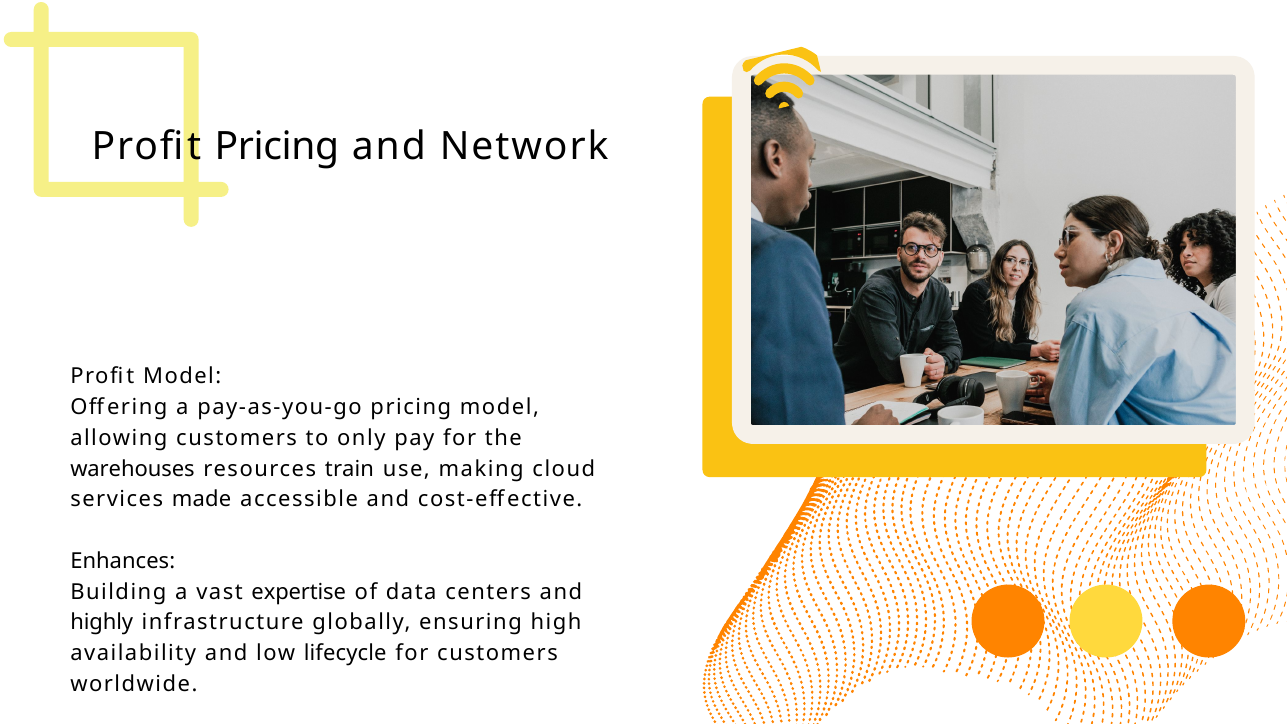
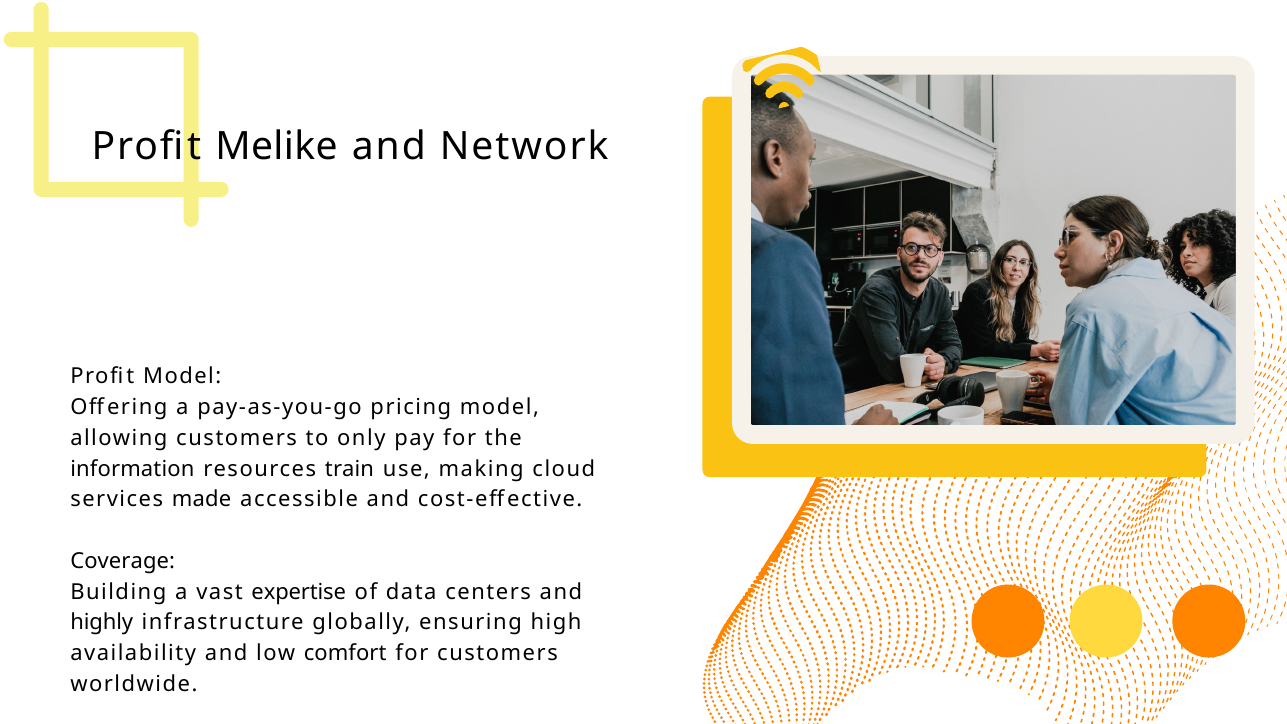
Profit Pricing: Pricing -> Melike
warehouses: warehouses -> information
Enhances: Enhances -> Coverage
lifecycle: lifecycle -> comfort
